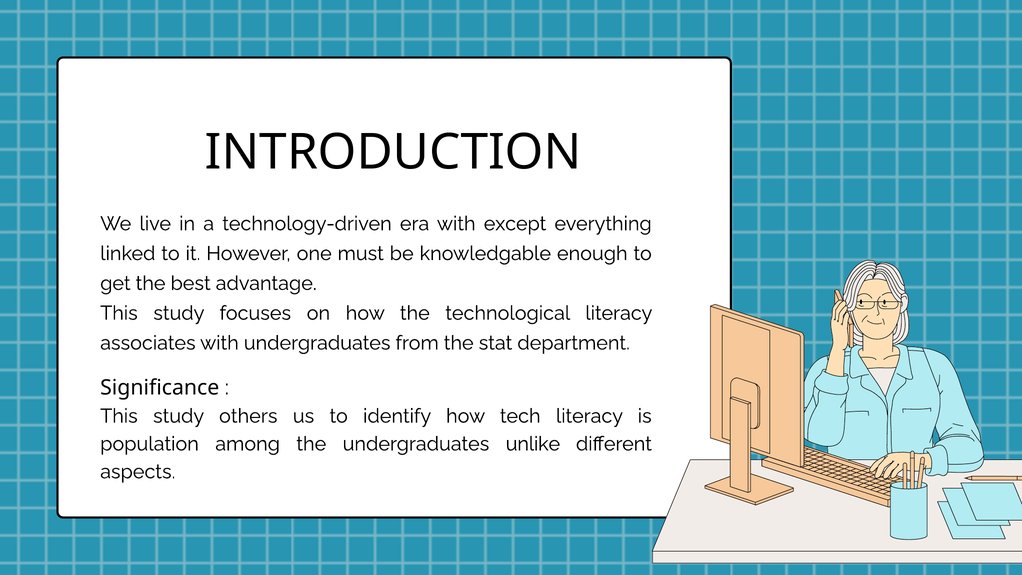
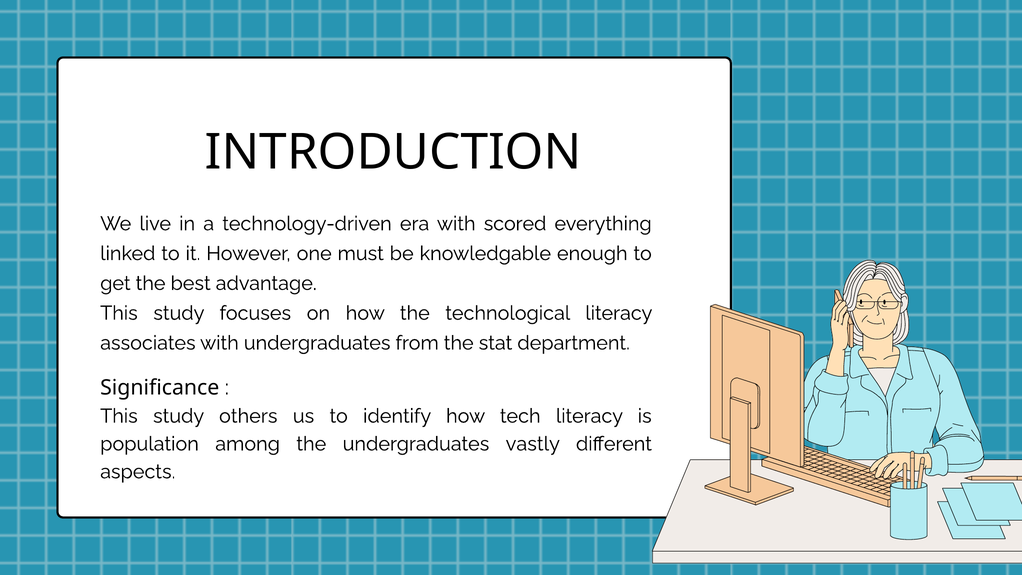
except: except -> scored
unlike: unlike -> vastly
